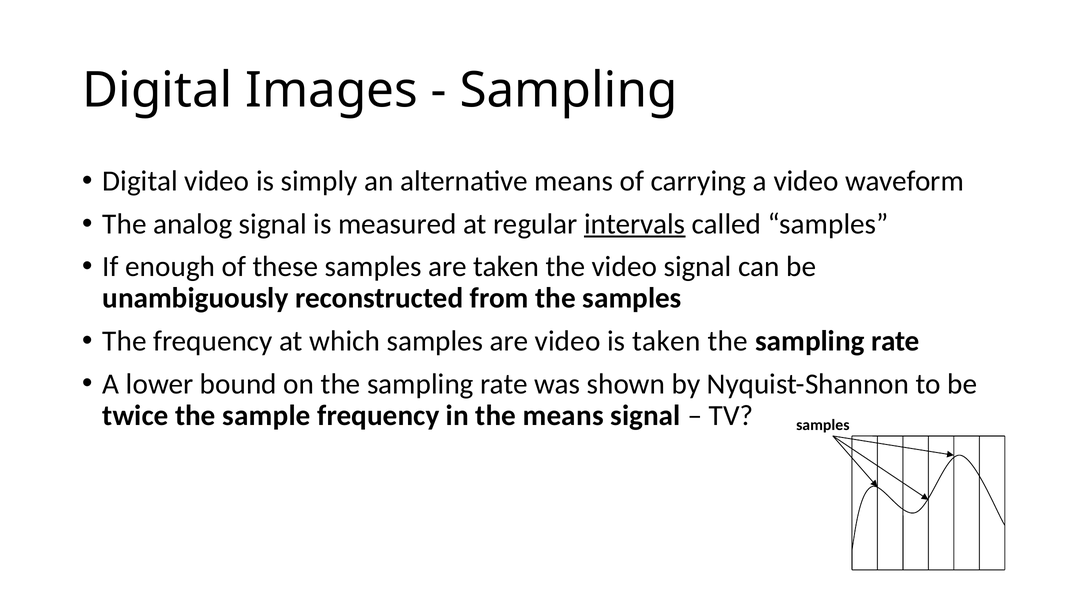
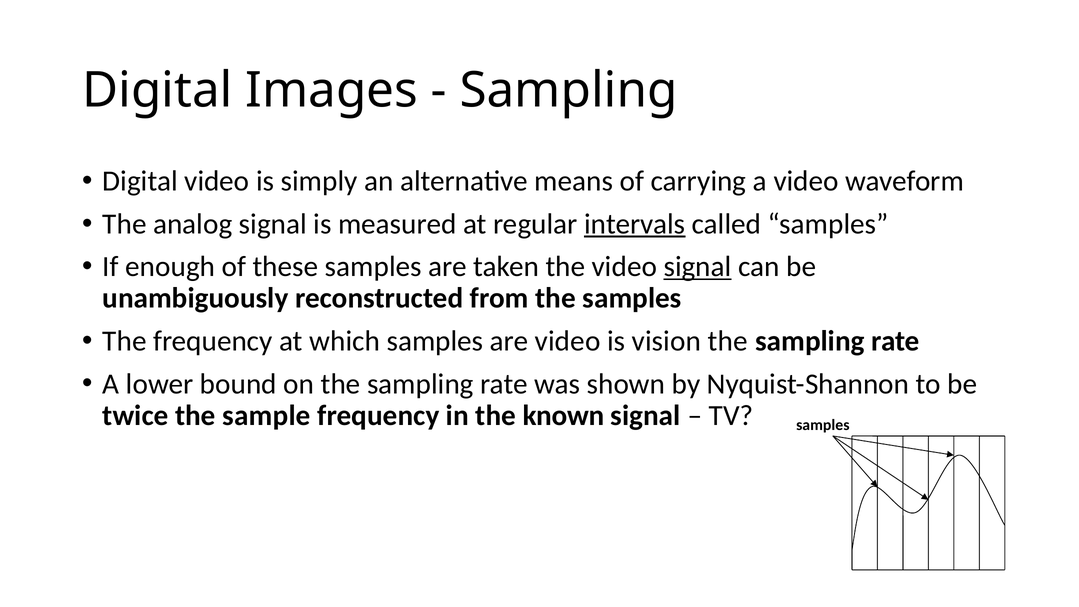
signal at (698, 267) underline: none -> present
is taken: taken -> vision
the means: means -> known
